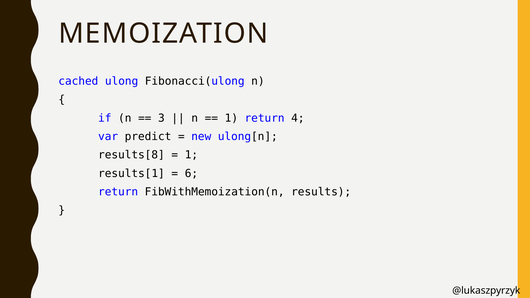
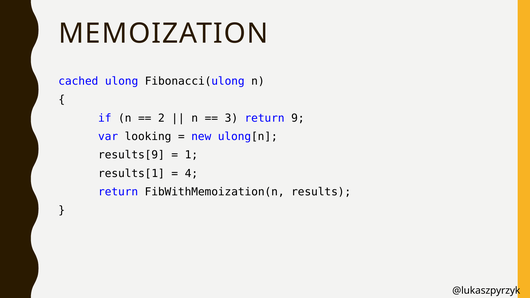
3: 3 -> 2
1 at (231, 118): 1 -> 3
4: 4 -> 9
predict: predict -> looking
results[8: results[8 -> results[9
6: 6 -> 4
